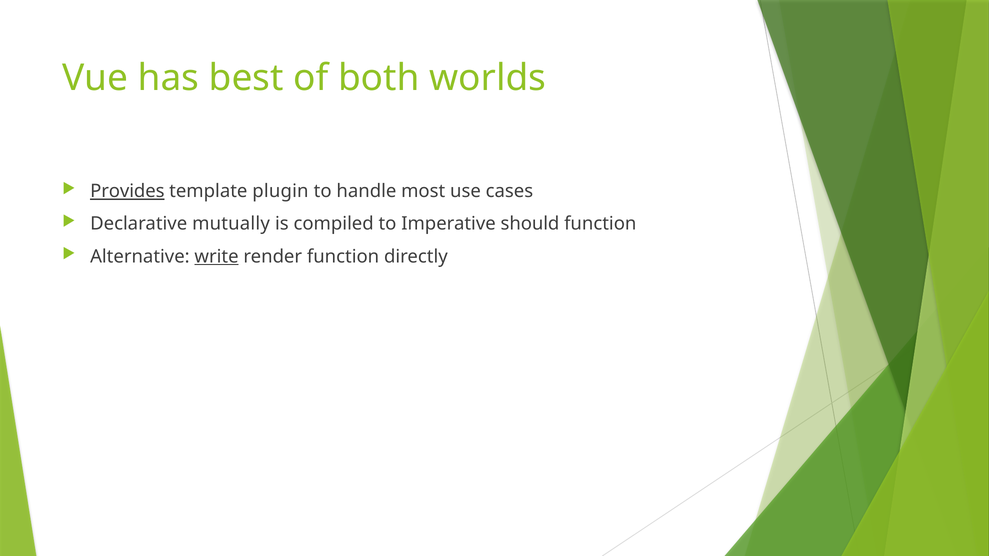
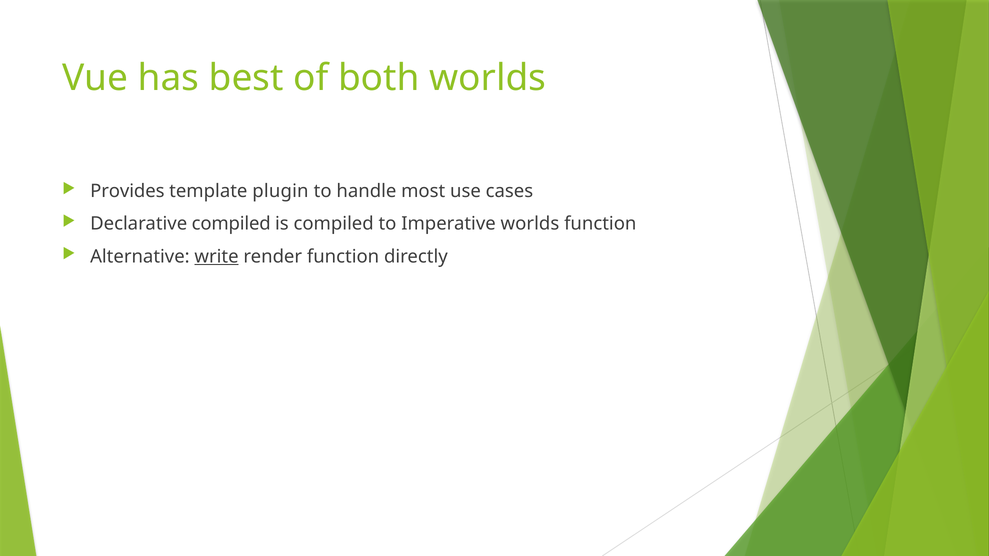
Provides underline: present -> none
Declarative mutually: mutually -> compiled
Imperative should: should -> worlds
